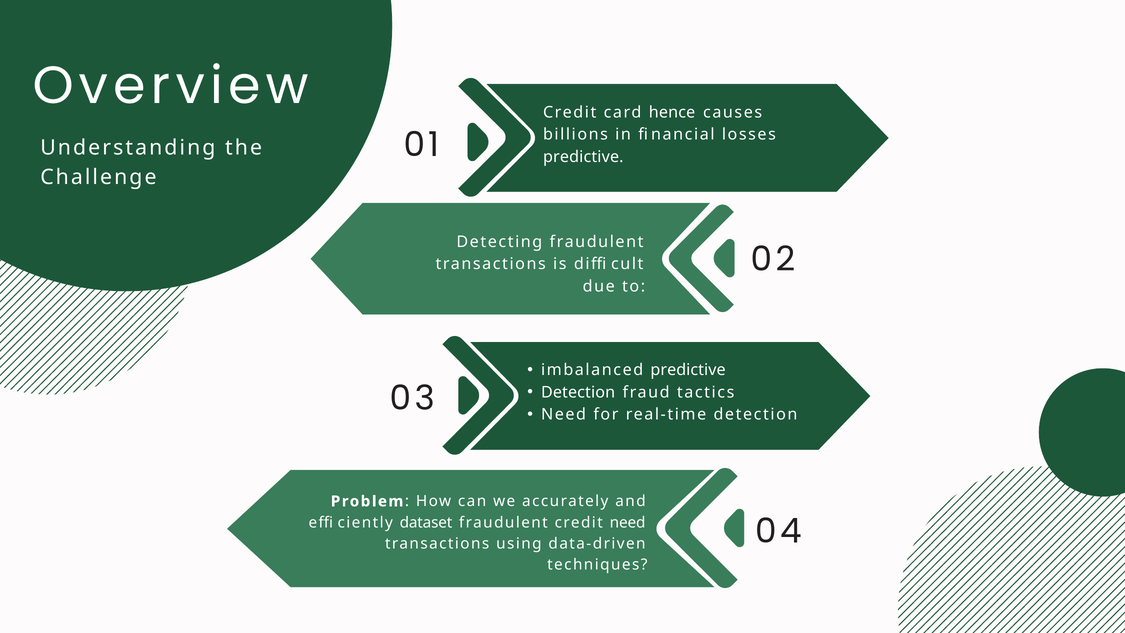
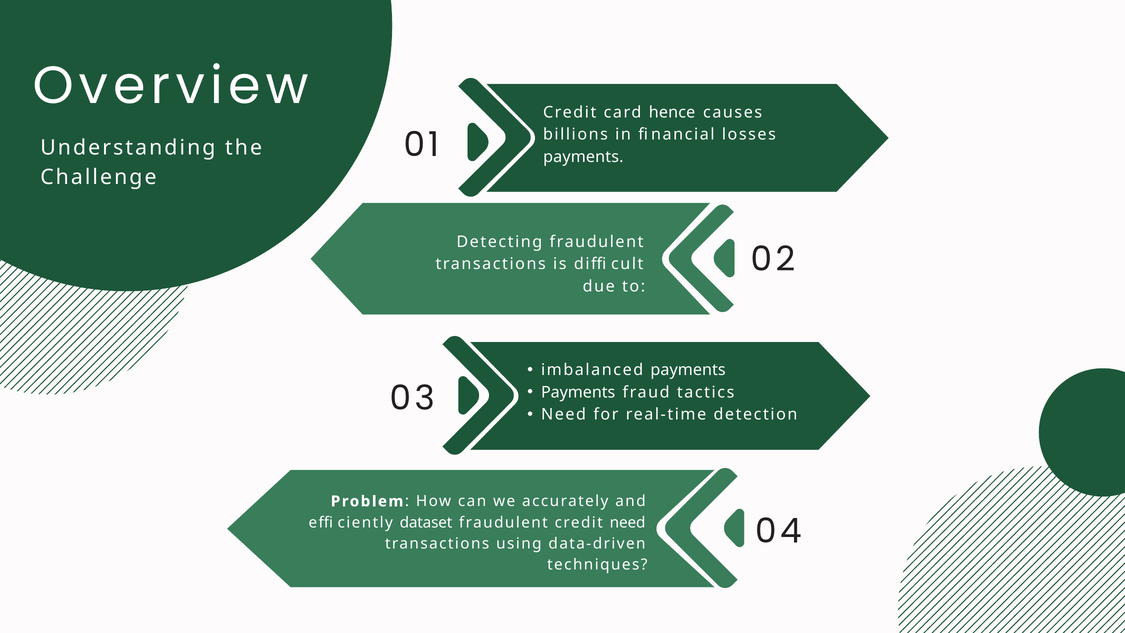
predictive at (583, 157): predictive -> payments
imbalanced predictive: predictive -> payments
Detection at (578, 392): Detection -> Payments
